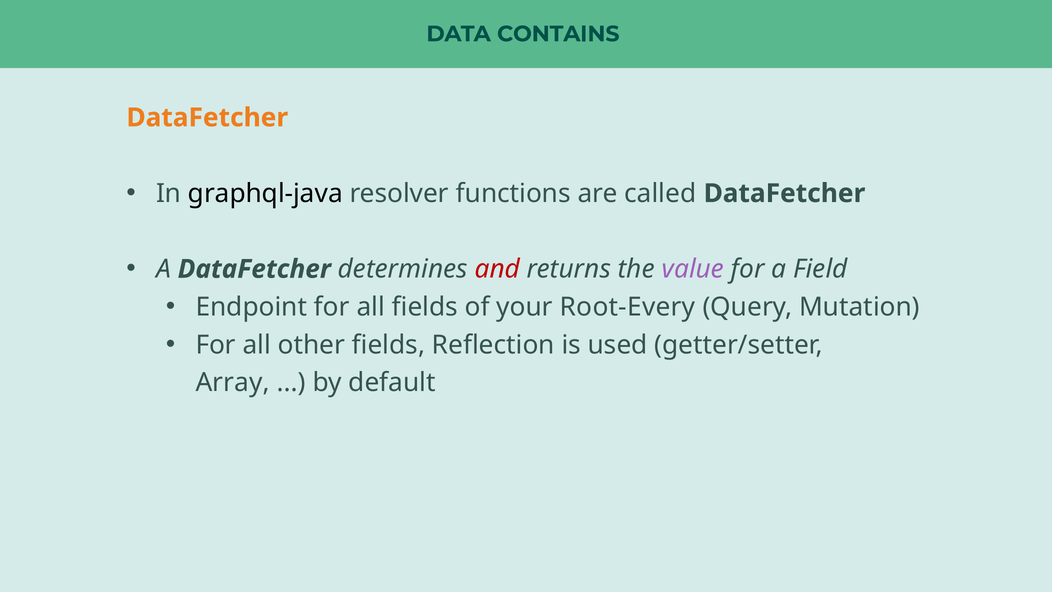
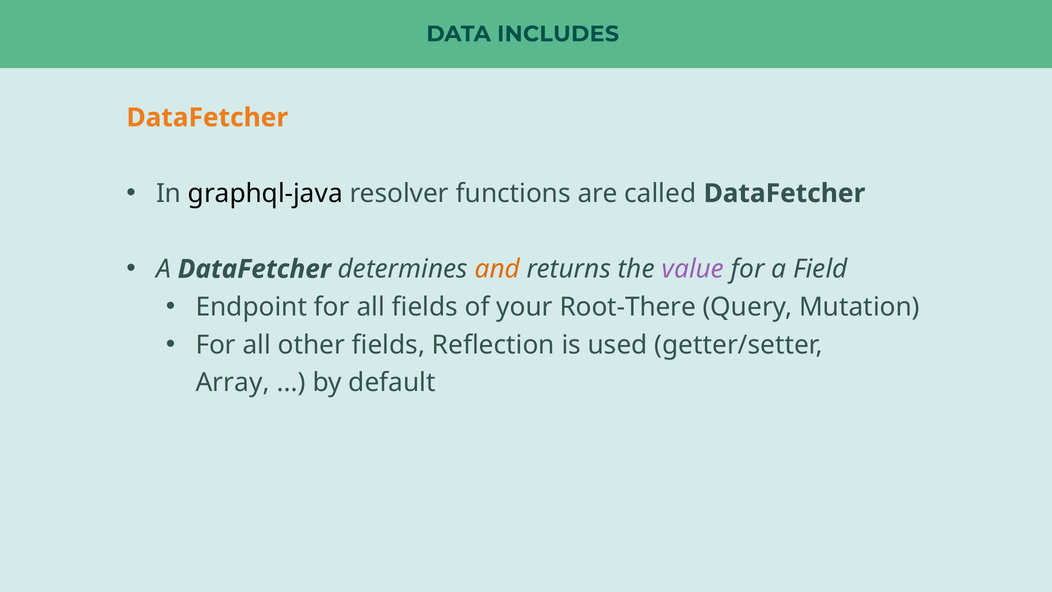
CONTAINS: CONTAINS -> INCLUDES
and colour: red -> orange
Root-Every: Root-Every -> Root-There
